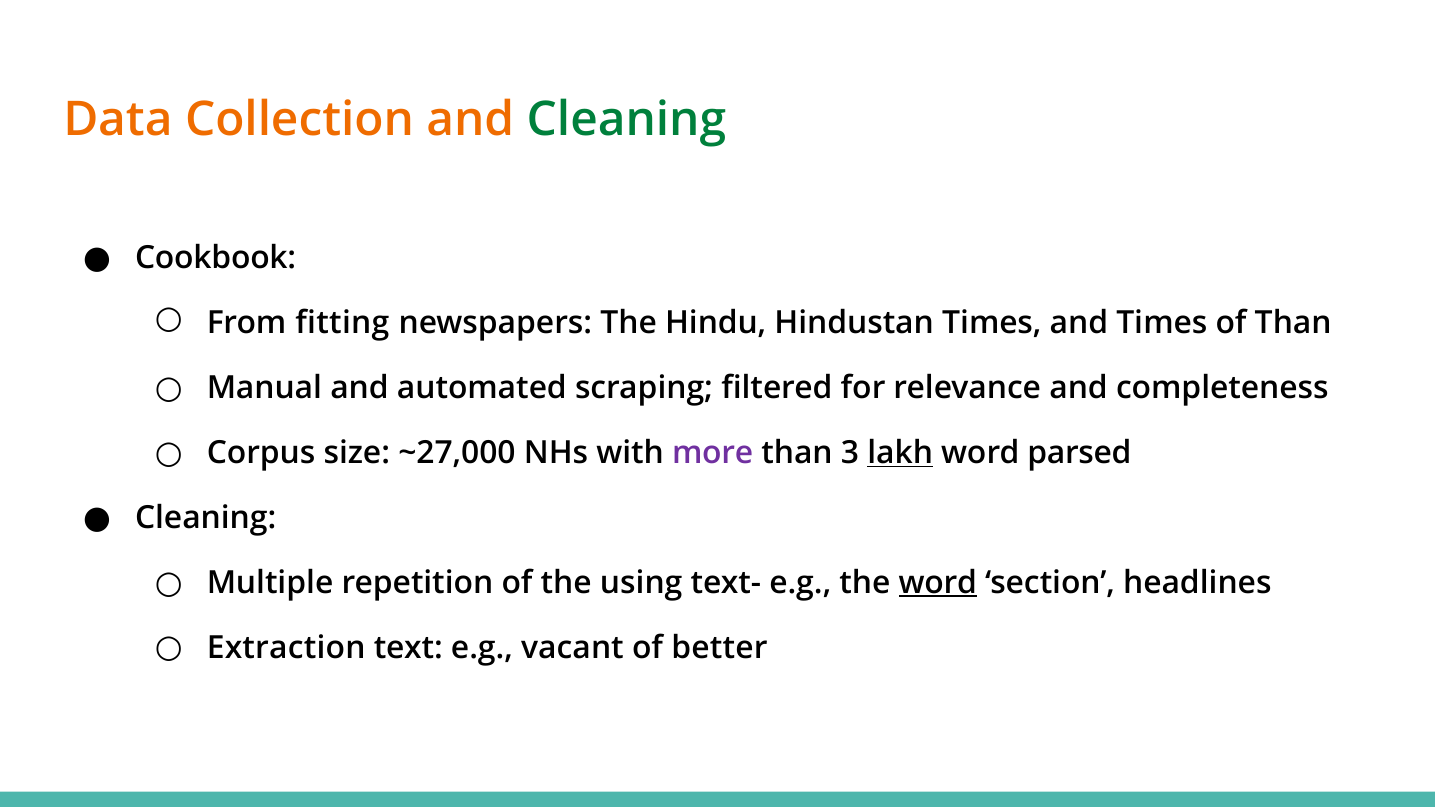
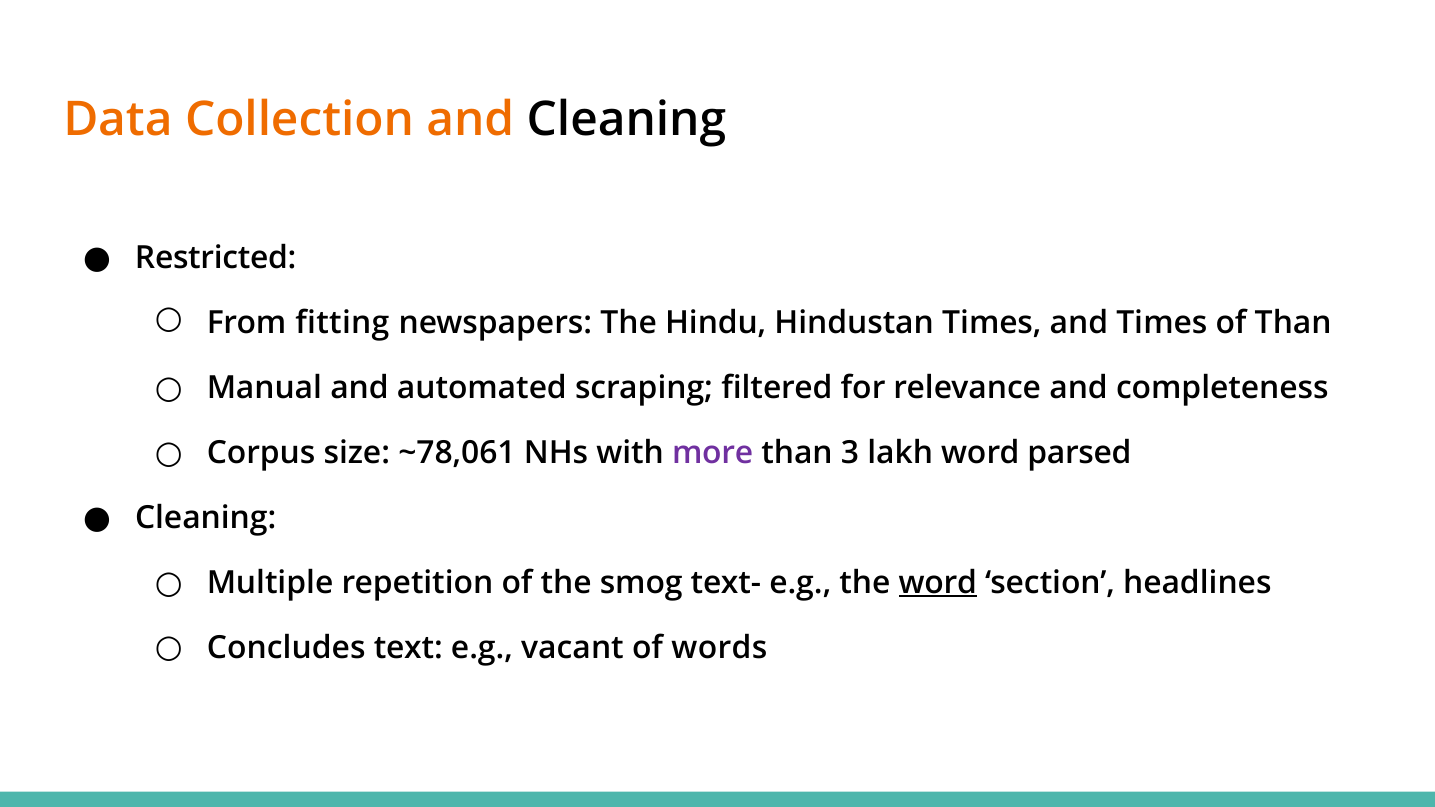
Cleaning at (626, 120) colour: green -> black
Cookbook: Cookbook -> Restricted
~27,000: ~27,000 -> ~78,061
lakh underline: present -> none
using: using -> smog
Extraction: Extraction -> Concludes
better: better -> words
